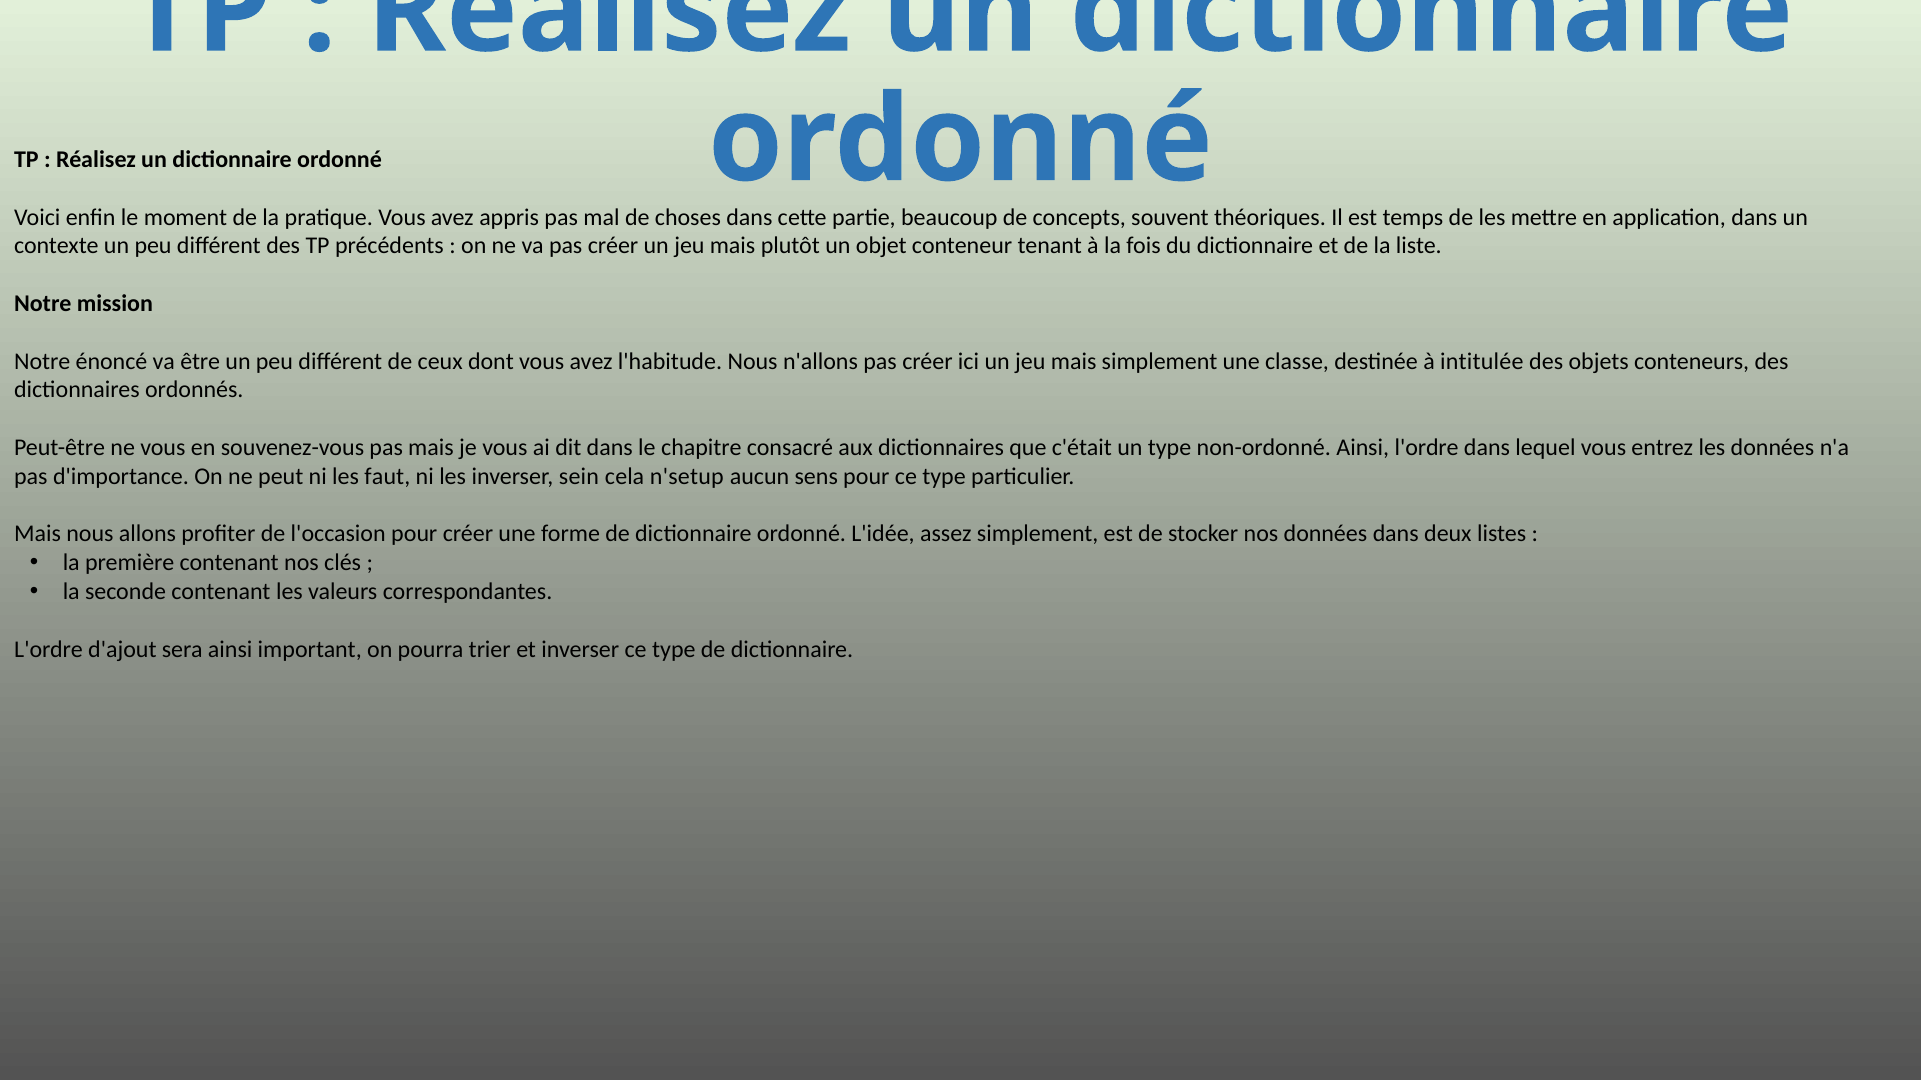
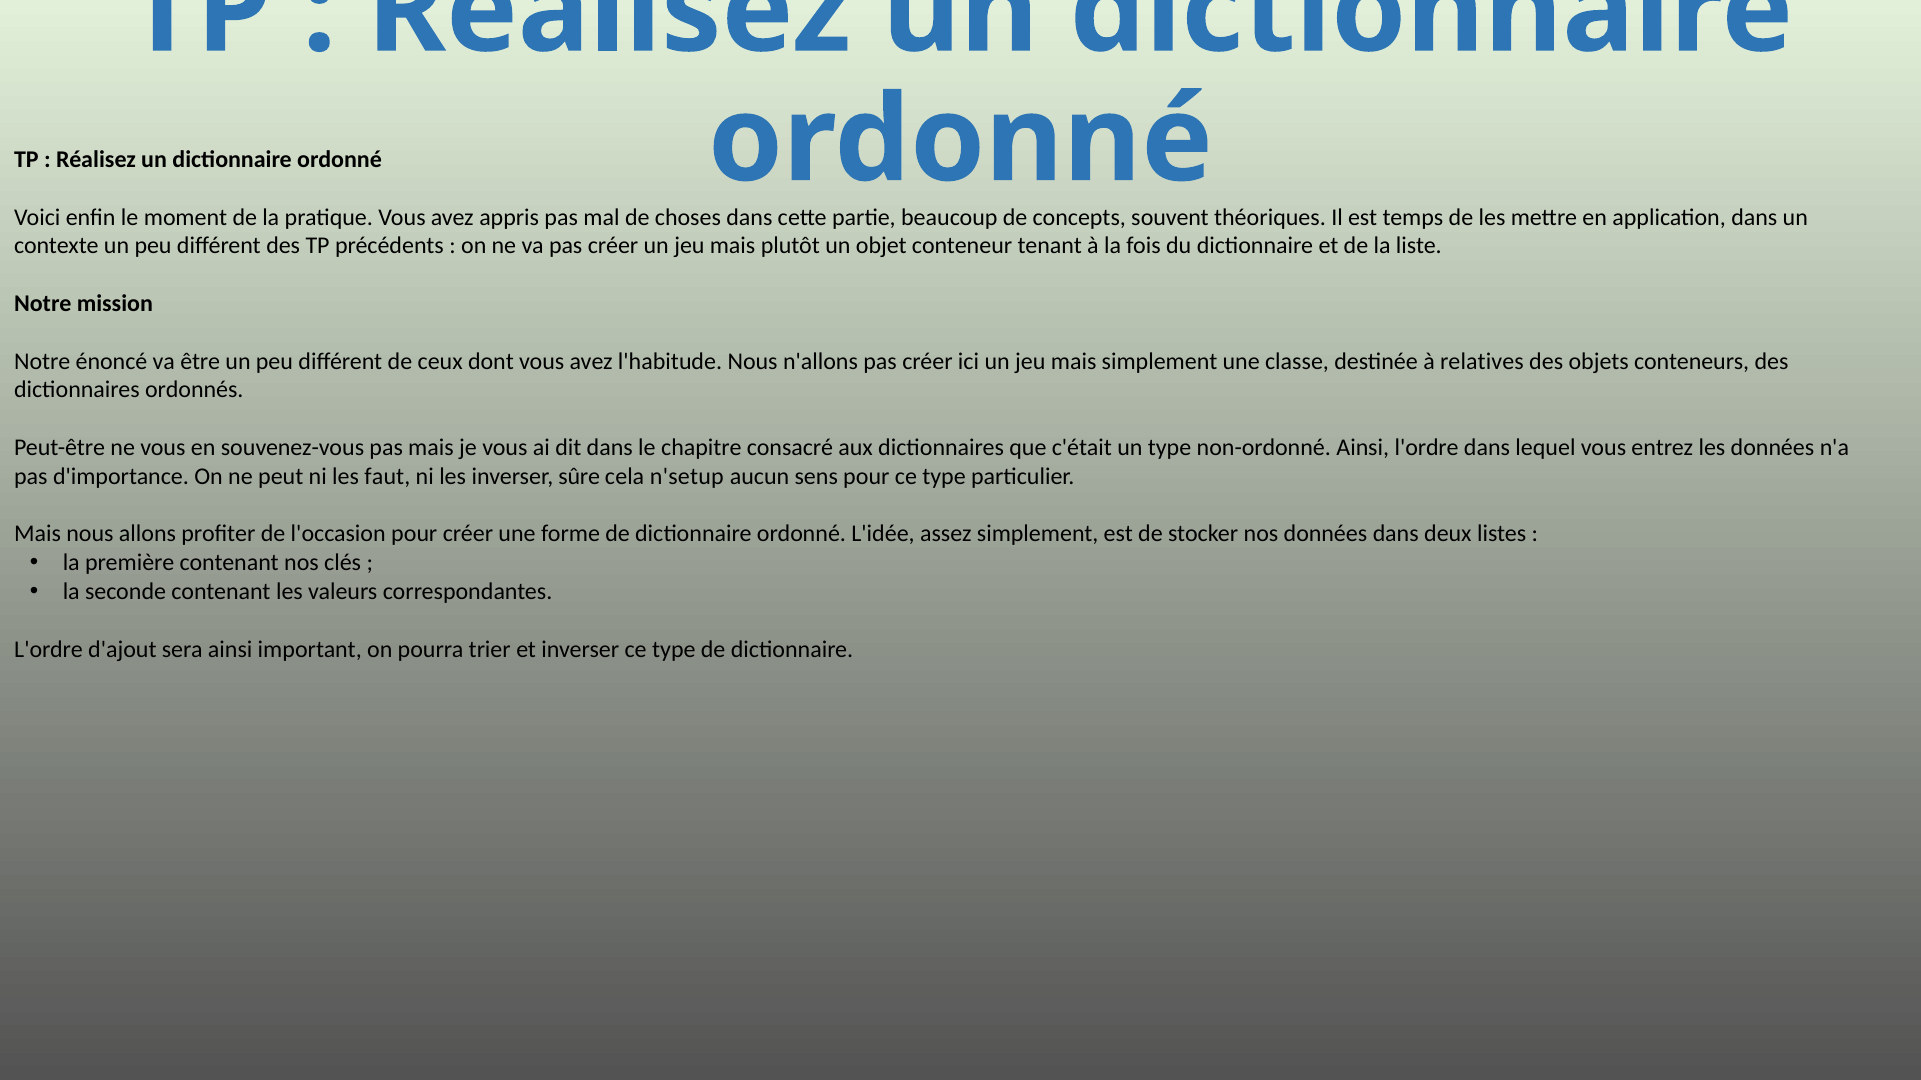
intitulée: intitulée -> relatives
sein: sein -> sûre
